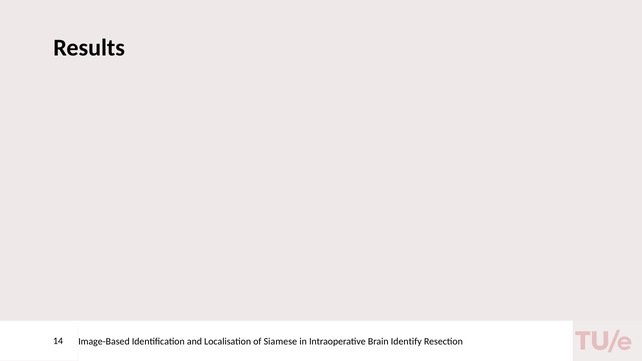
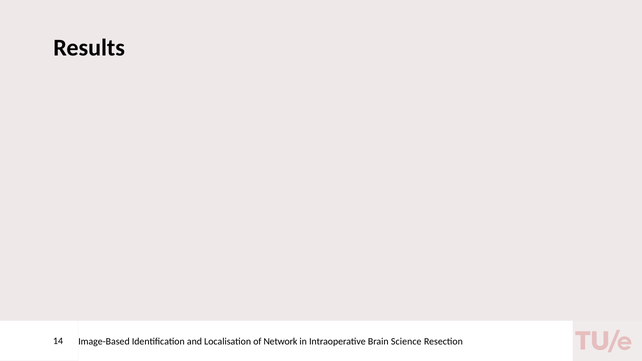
Siamese: Siamese -> Network
Identify: Identify -> Science
